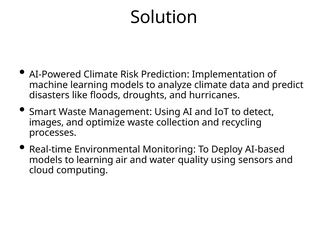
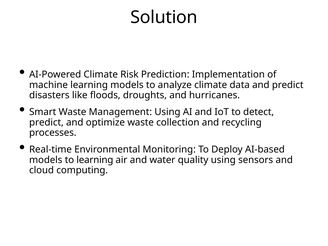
images at (46, 122): images -> predict
